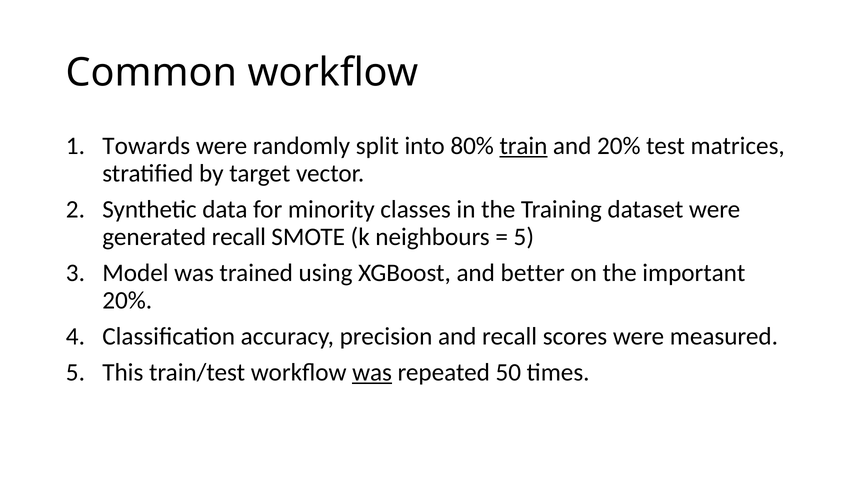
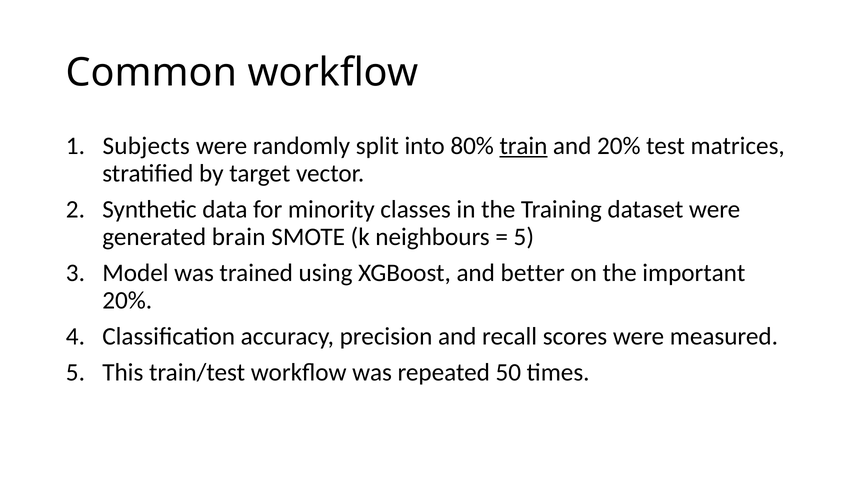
Towards: Towards -> Subjects
generated recall: recall -> brain
was at (372, 373) underline: present -> none
